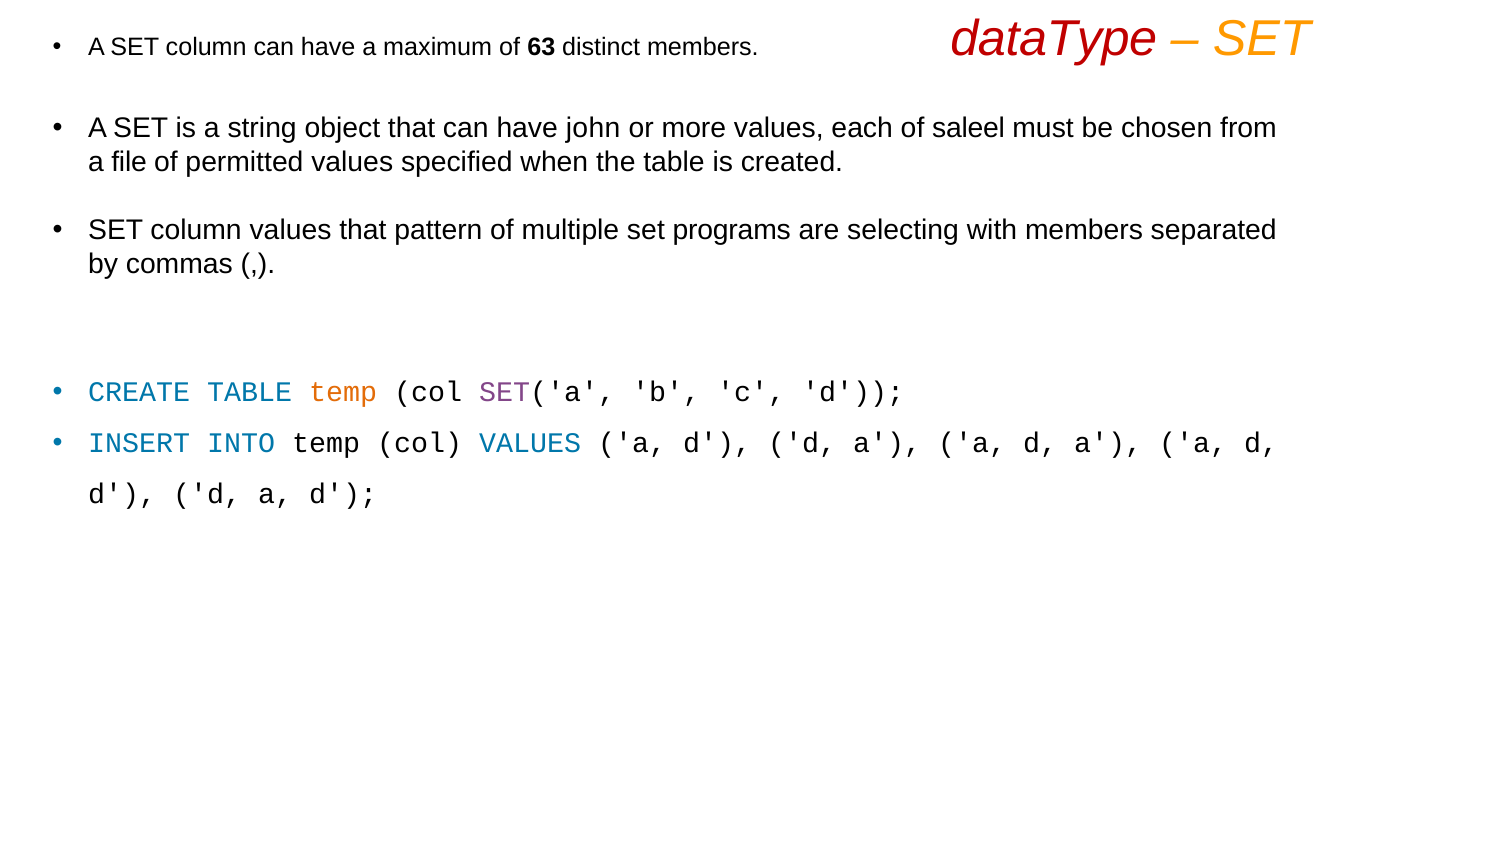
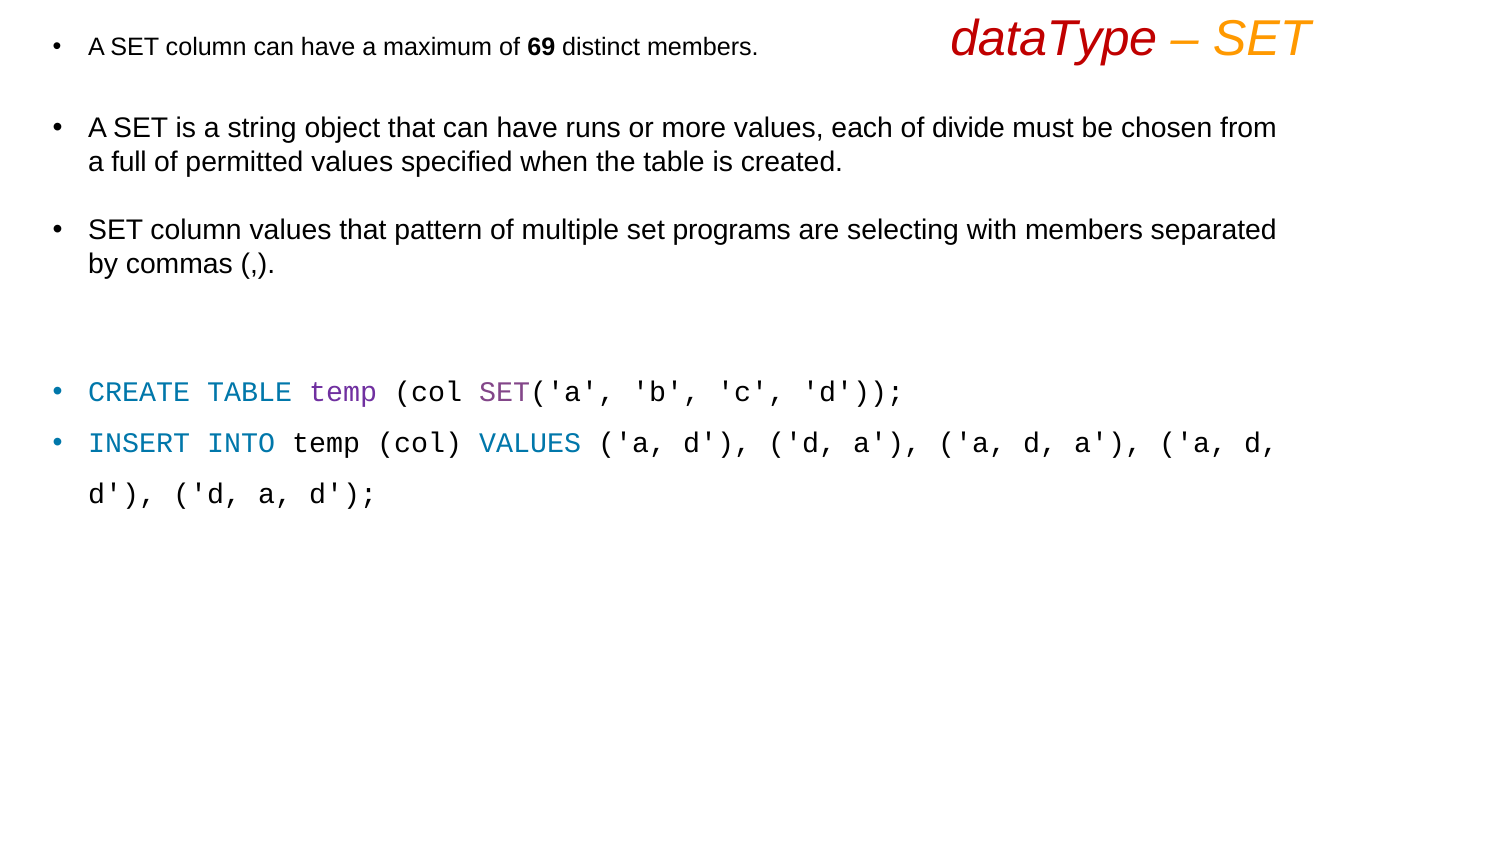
63: 63 -> 69
john: john -> runs
saleel: saleel -> divide
file: file -> full
temp at (343, 392) colour: orange -> purple
